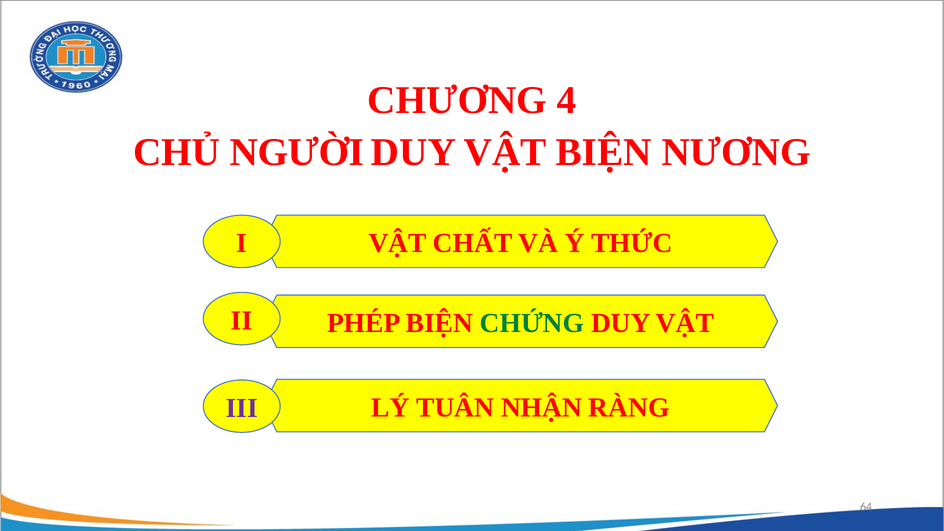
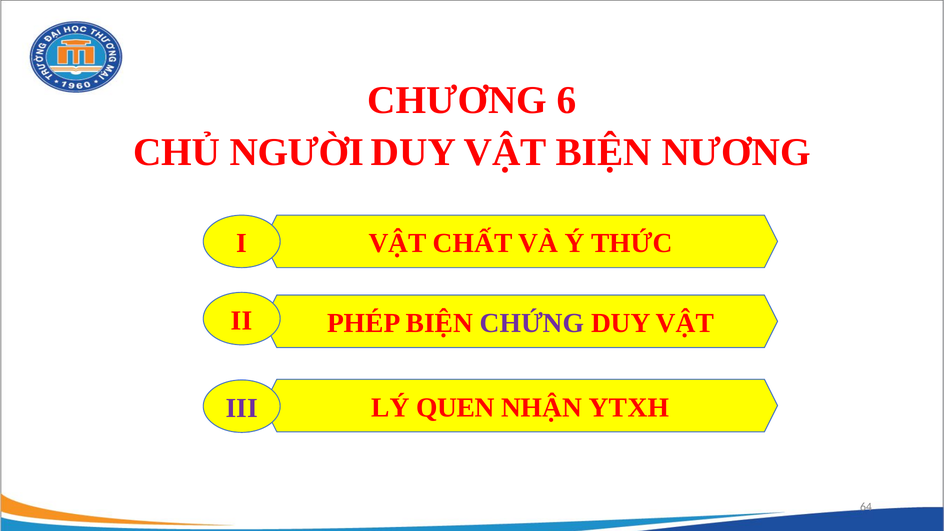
4: 4 -> 6
CHỨNG colour: green -> purple
TUÂN: TUÂN -> QUEN
RÀNG: RÀNG -> YTXH
